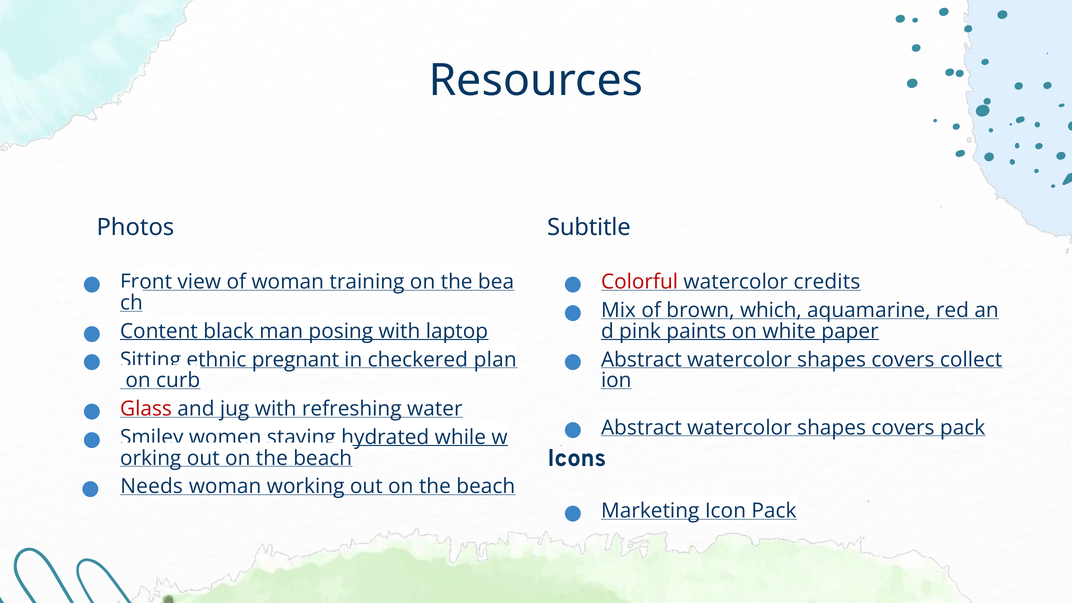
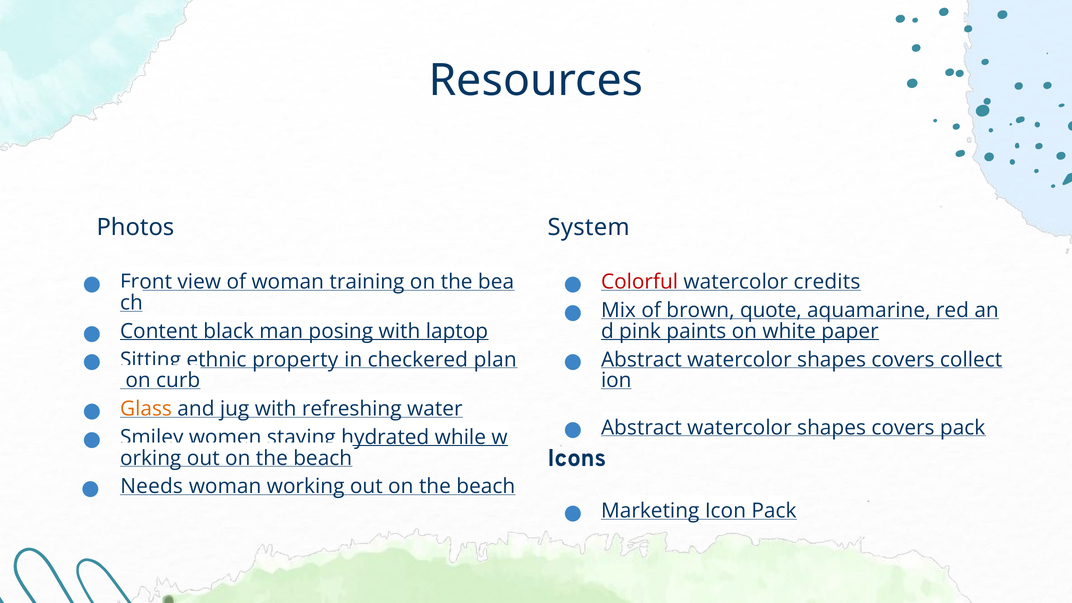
Subtitle: Subtitle -> System
which: which -> quote
pregnant: pregnant -> property
Glass colour: red -> orange
